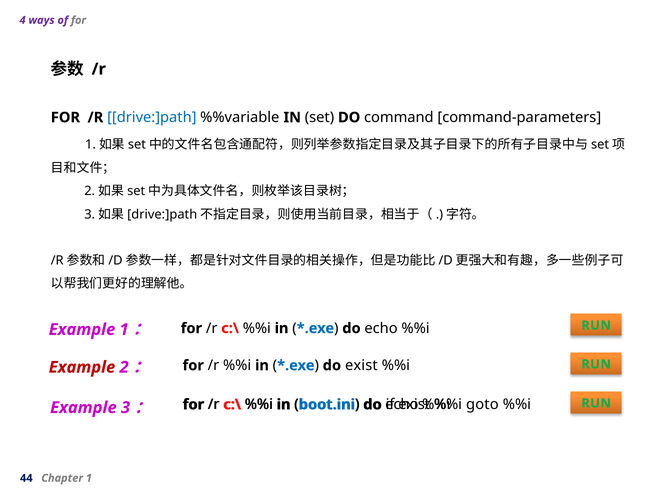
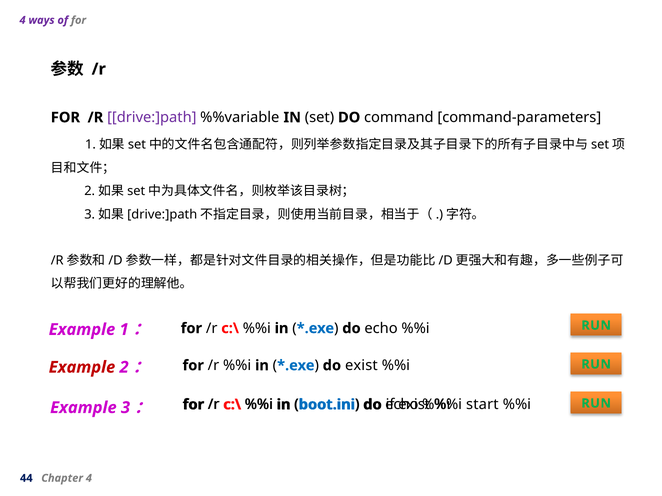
drive:]path colour: blue -> purple
goto: goto -> start
Chapter 1: 1 -> 4
